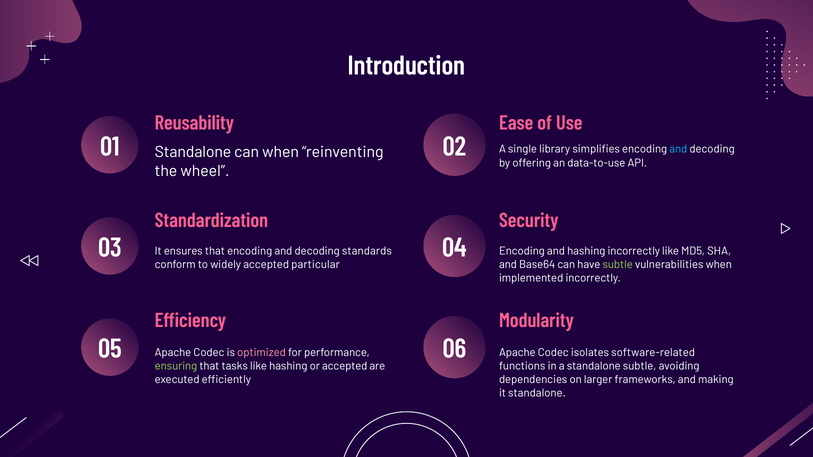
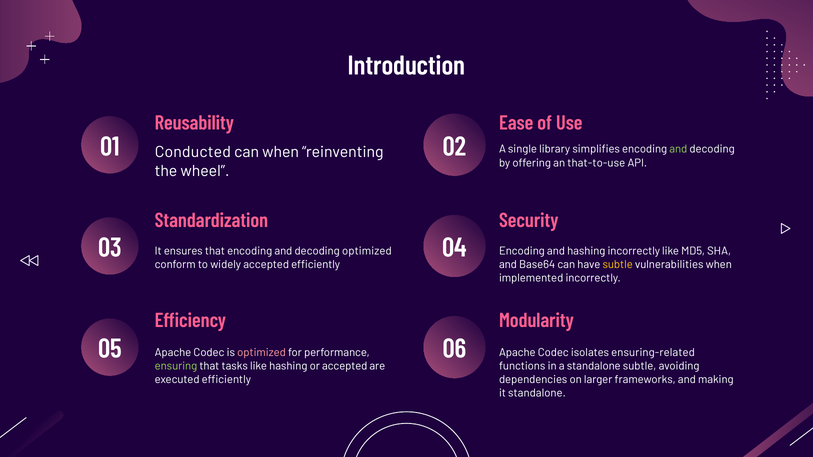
and at (678, 149) colour: light blue -> light green
Standalone at (193, 152): Standalone -> Conducted
data-to-use: data-to-use -> that-to-use
decoding standards: standards -> optimized
accepted particular: particular -> efficiently
subtle at (618, 265) colour: light green -> yellow
software-related: software-related -> ensuring-related
